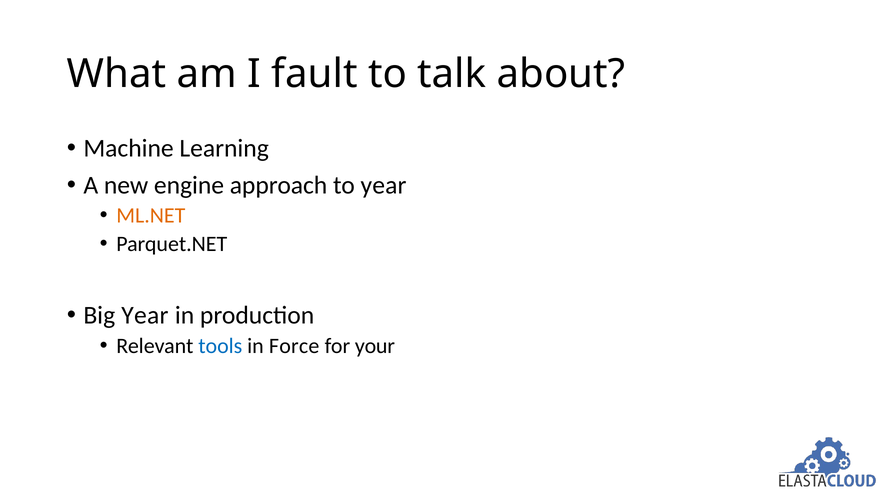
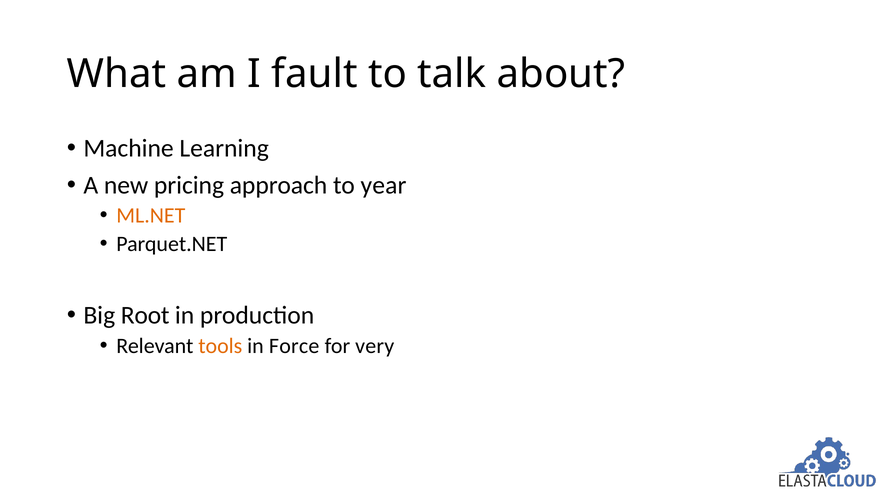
engine: engine -> pricing
Big Year: Year -> Root
tools colour: blue -> orange
your: your -> very
